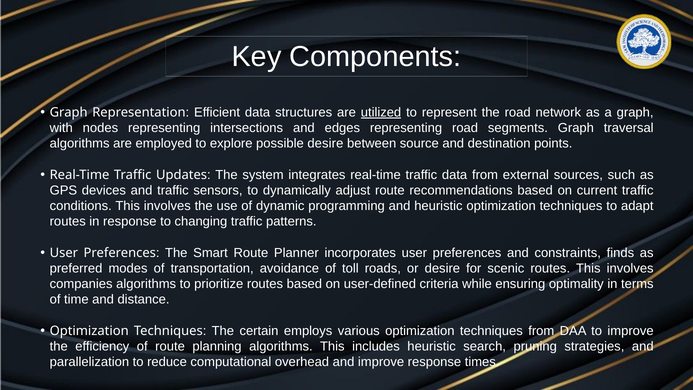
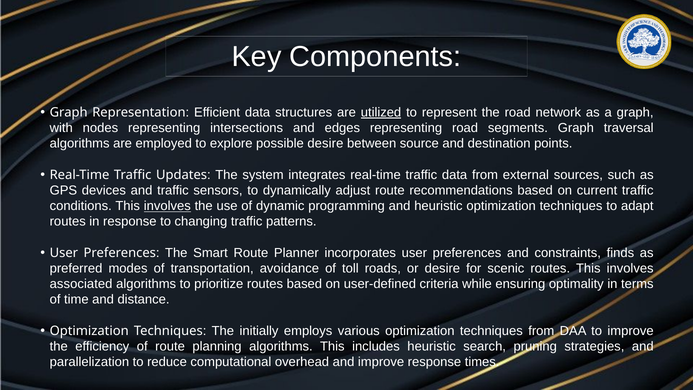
involves at (167, 206) underline: none -> present
companies: companies -> associated
certain: certain -> initially
